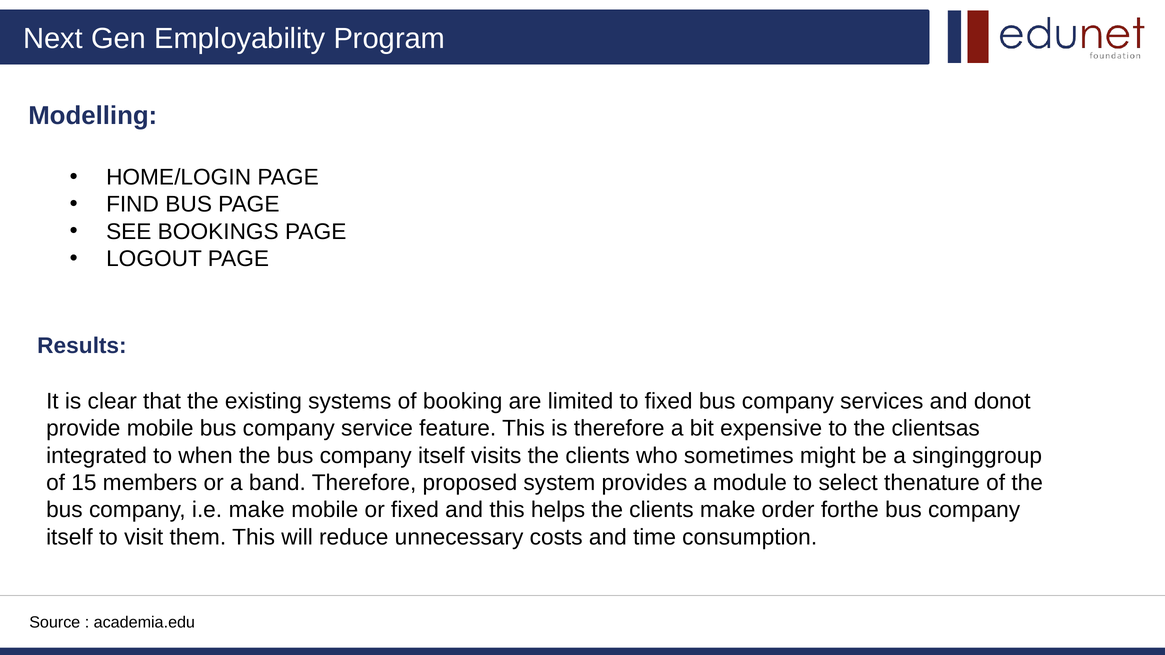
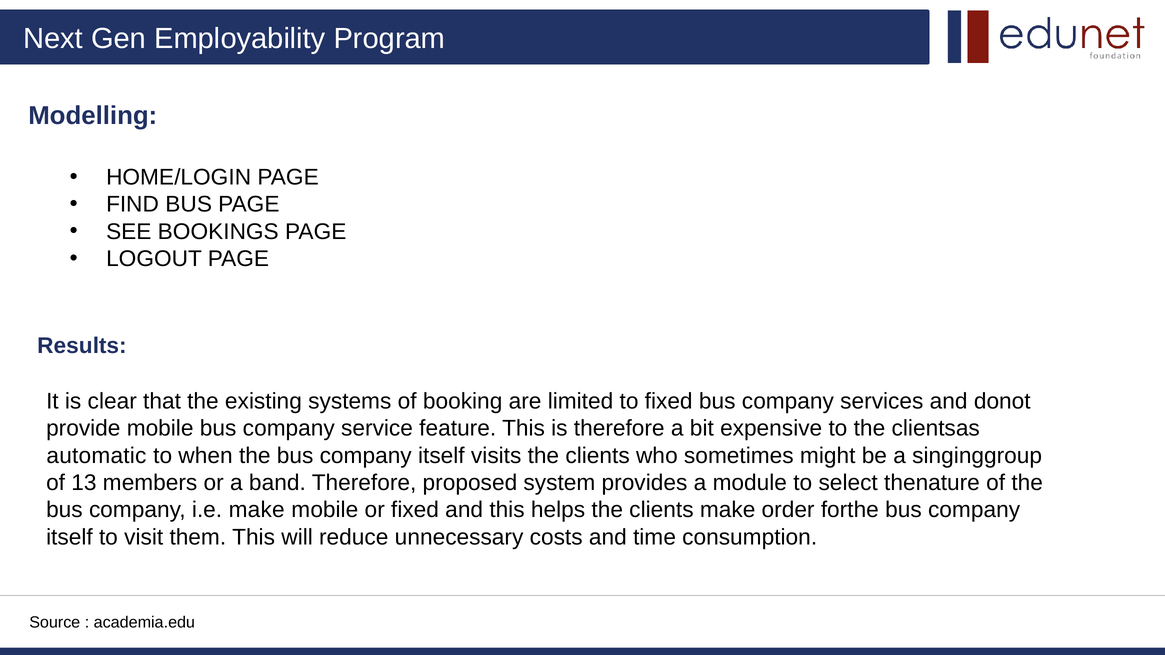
integrated: integrated -> automatic
15: 15 -> 13
